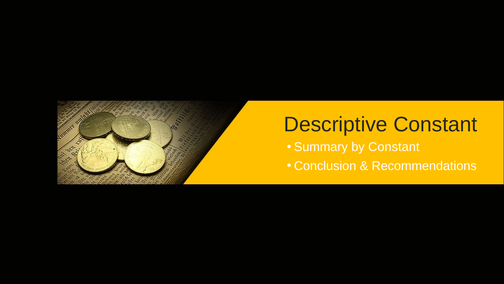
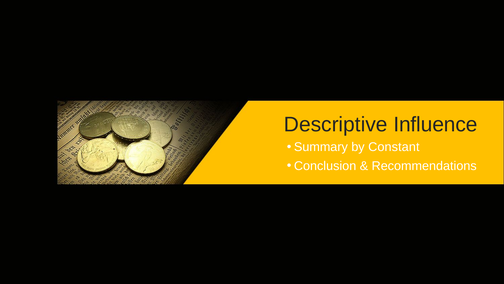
Descriptive Constant: Constant -> Influence
